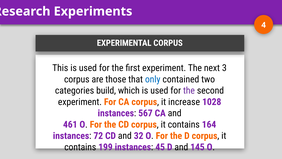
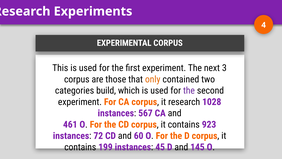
only colour: blue -> orange
it increase: increase -> research
164: 164 -> 923
32: 32 -> 60
